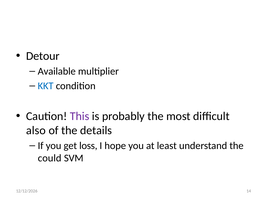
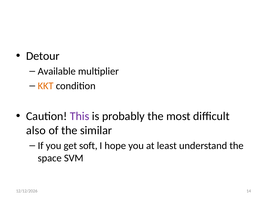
KKT colour: blue -> orange
details: details -> similar
loss: loss -> soft
could: could -> space
